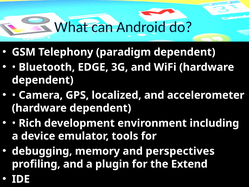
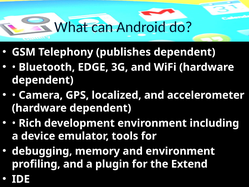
paradigm: paradigm -> publishes
and perspectives: perspectives -> environment
